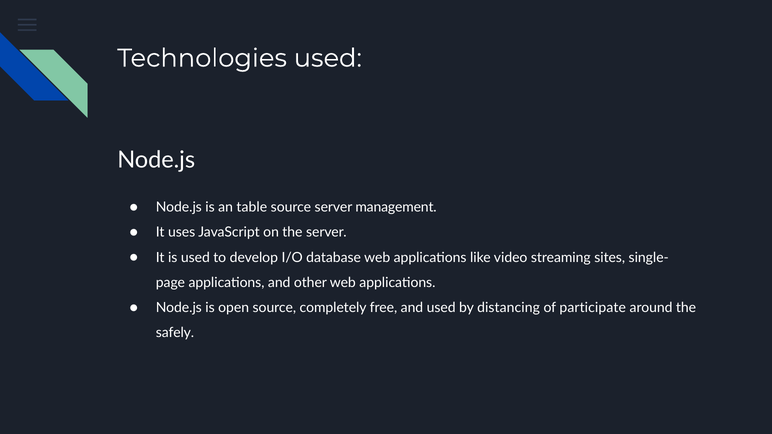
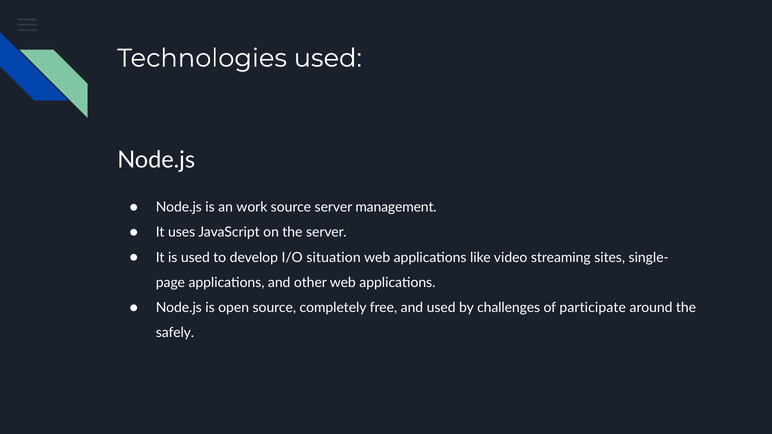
table: table -> work
database: database -> situation
distancing: distancing -> challenges
